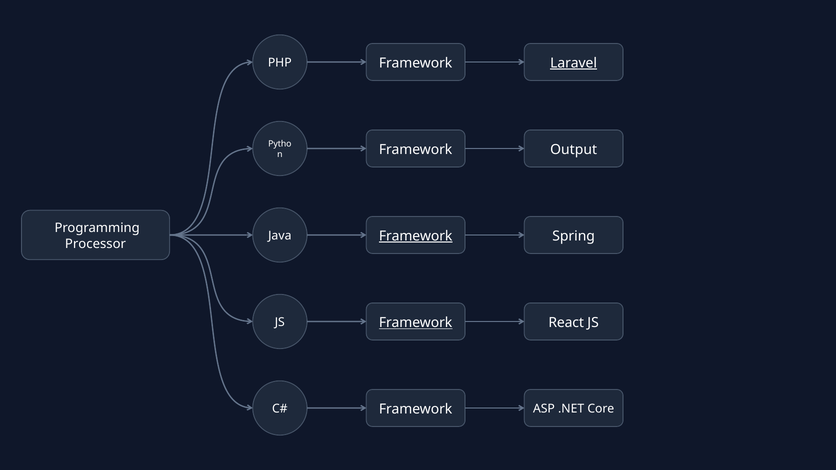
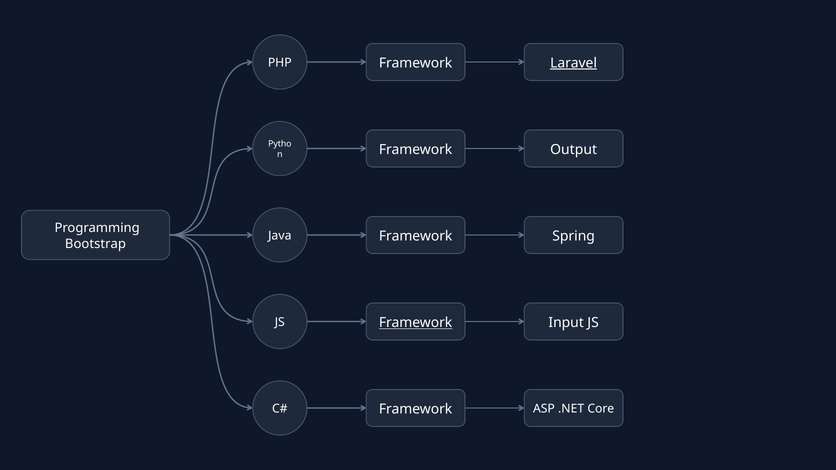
Framework at (416, 236) underline: present -> none
Processor: Processor -> Bootstrap
React: React -> Input
